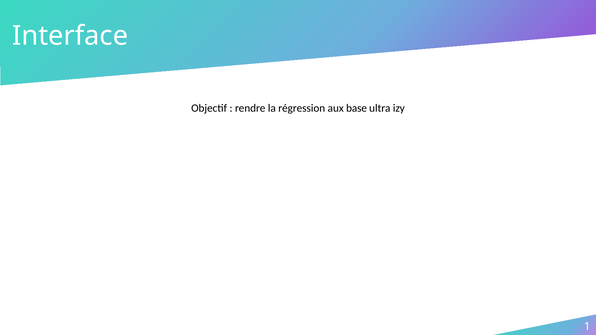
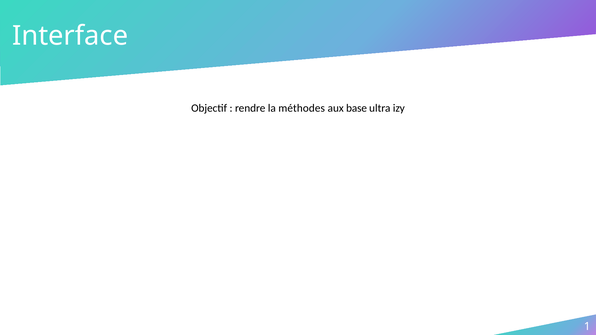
régression: régression -> méthodes
